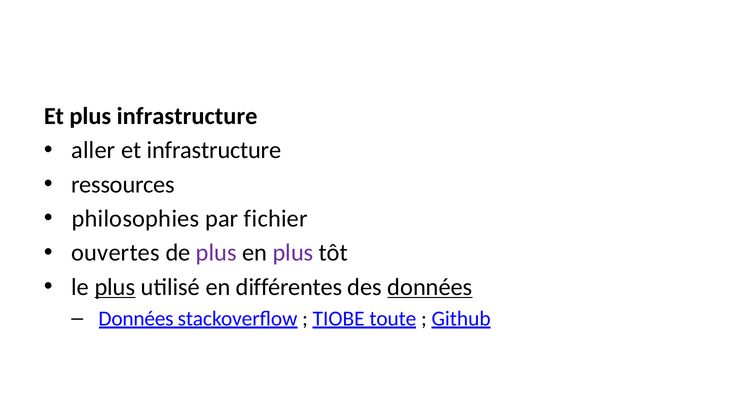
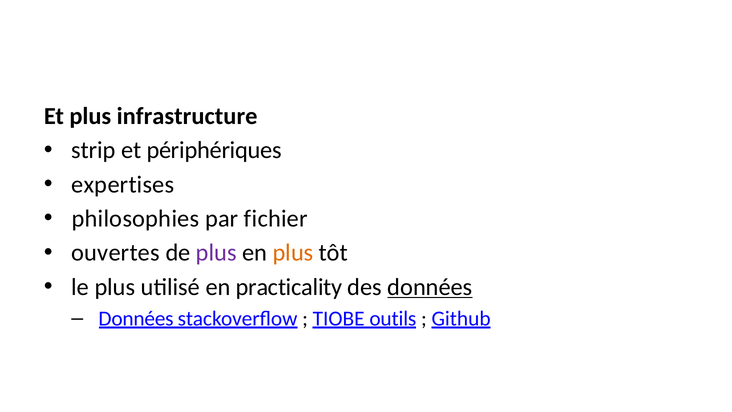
aller: aller -> strip
et infrastructure: infrastructure -> périphériques
ressources: ressources -> expertises
plus at (293, 253) colour: purple -> orange
plus at (115, 287) underline: present -> none
différentes: différentes -> practicality
toute: toute -> outils
